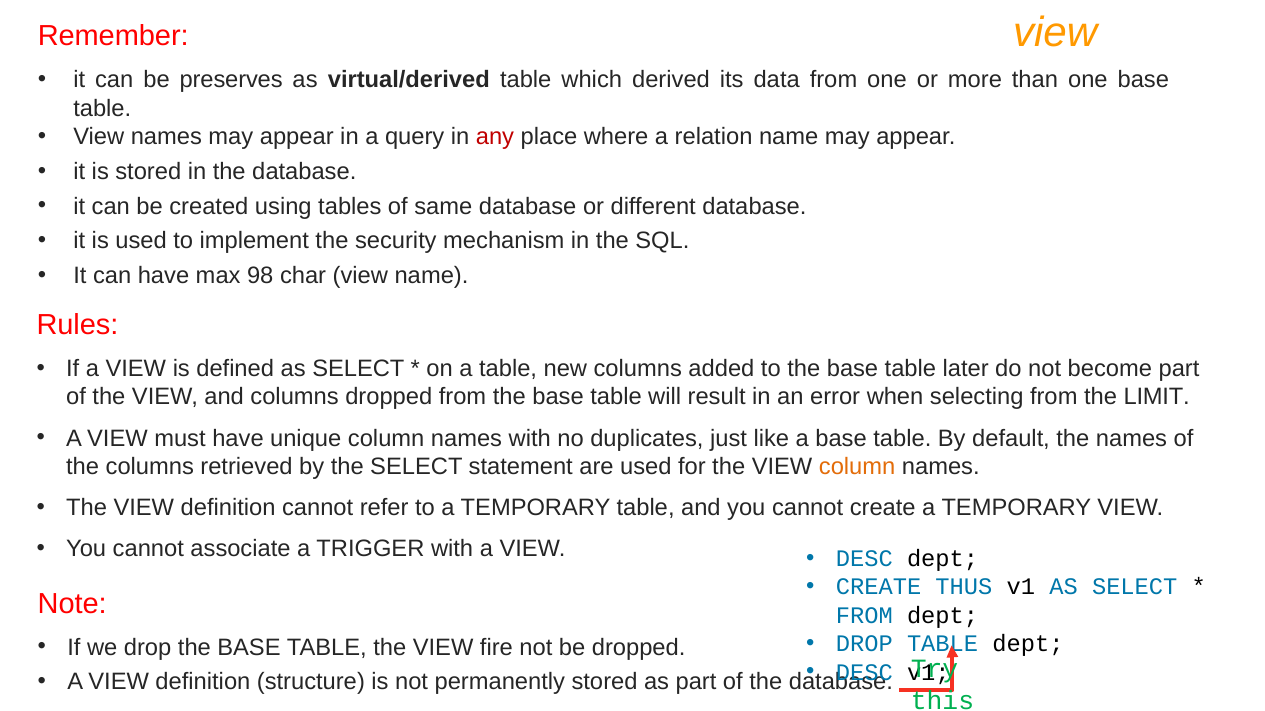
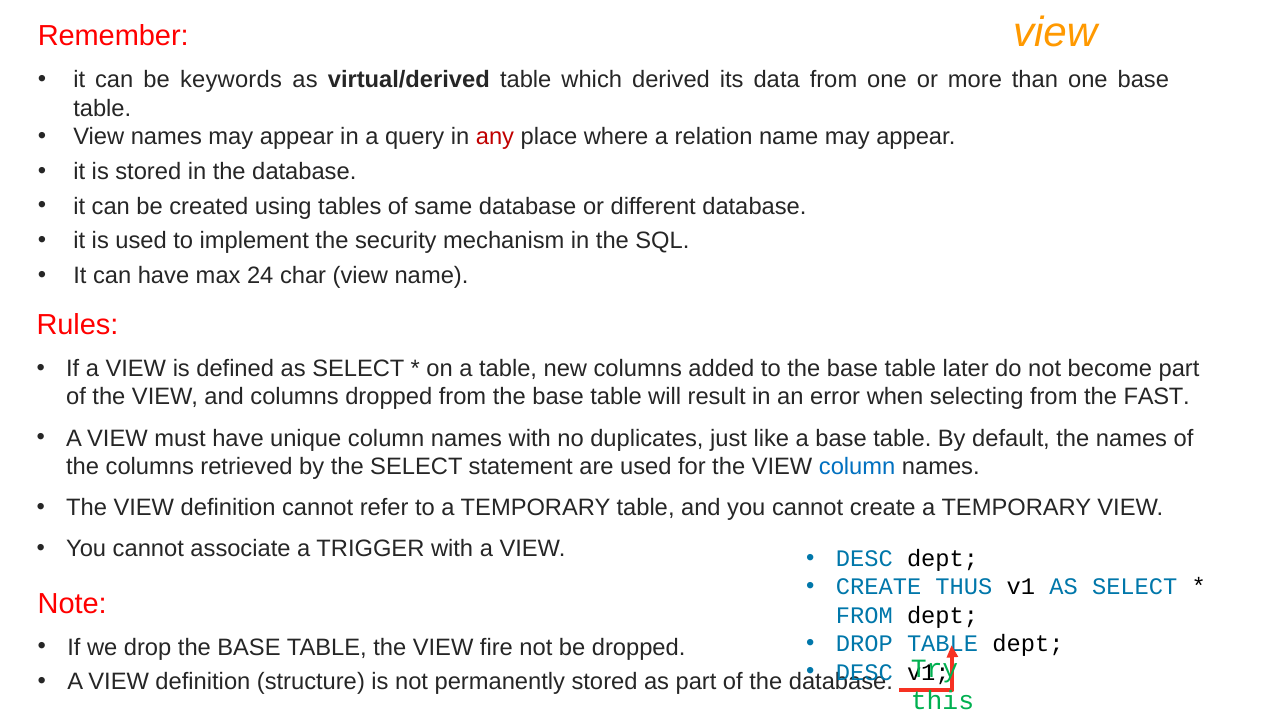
preserves: preserves -> keywords
98: 98 -> 24
LIMIT: LIMIT -> FAST
column at (857, 467) colour: orange -> blue
